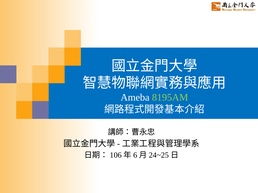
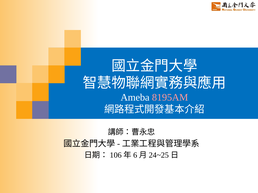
8195AM colour: light green -> pink
